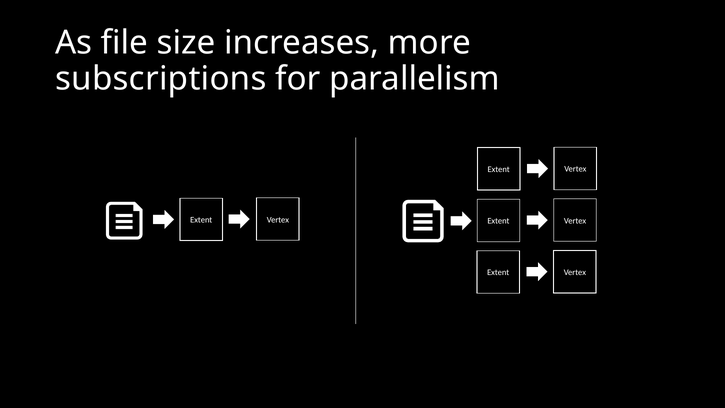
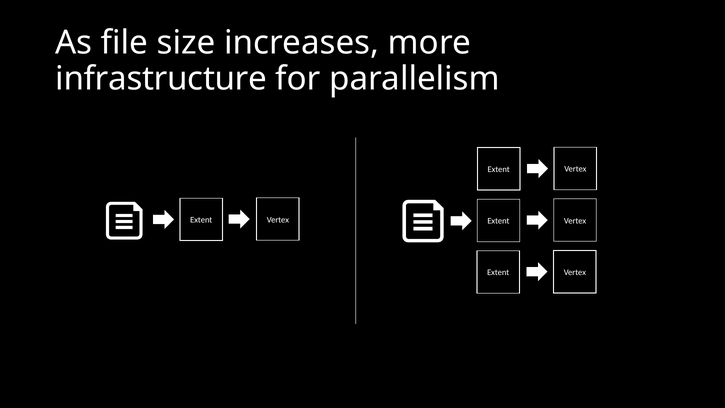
subscriptions: subscriptions -> infrastructure
